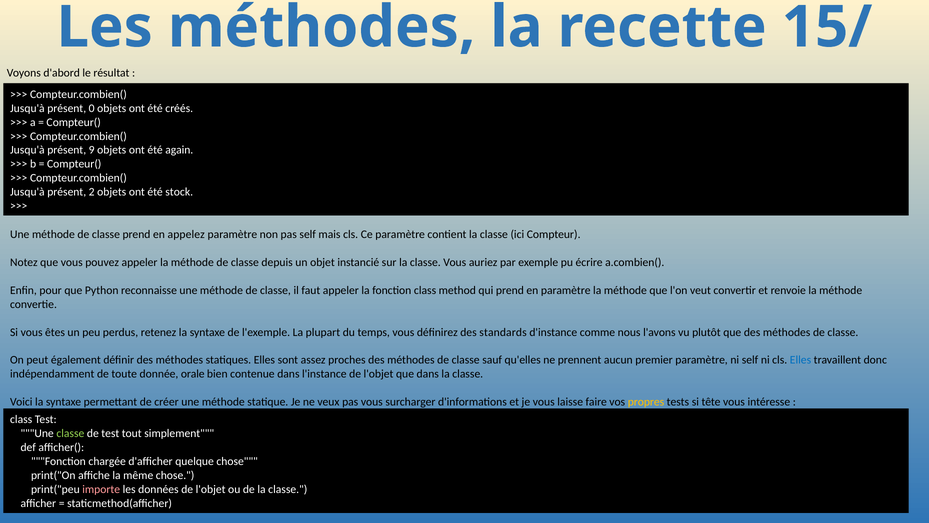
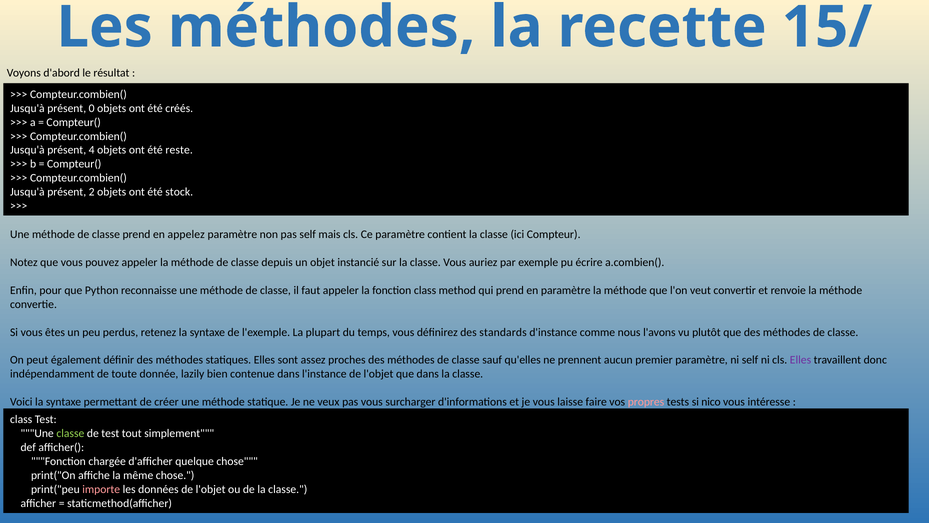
9: 9 -> 4
again: again -> reste
Elles at (801, 360) colour: blue -> purple
orale: orale -> lazily
propres colour: yellow -> pink
tête: tête -> nico
